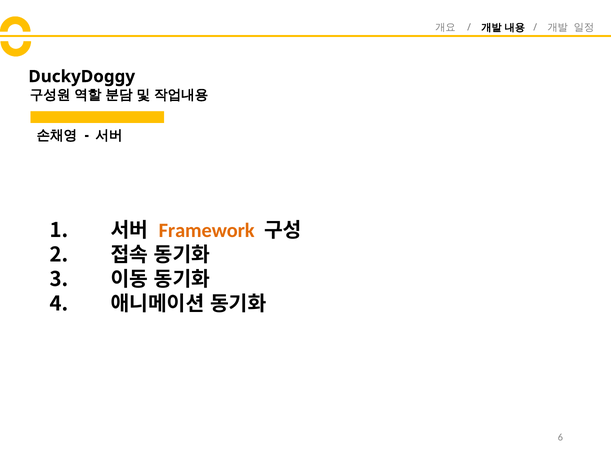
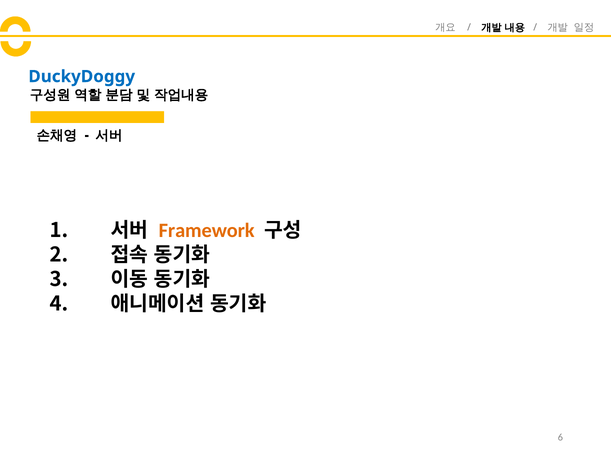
DuckyDoggy colour: black -> blue
